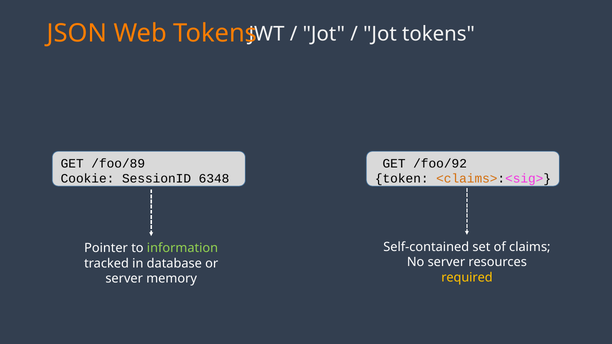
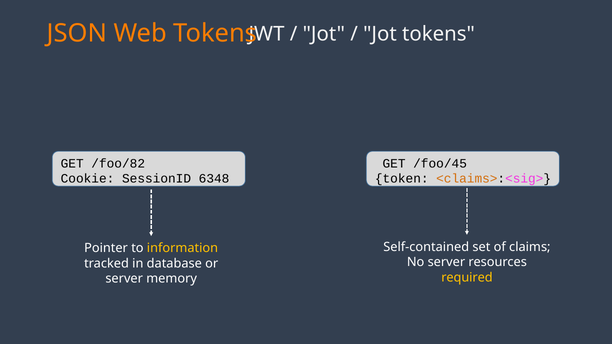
/foo/89: /foo/89 -> /foo/82
/foo/92: /foo/92 -> /foo/45
information colour: light green -> yellow
